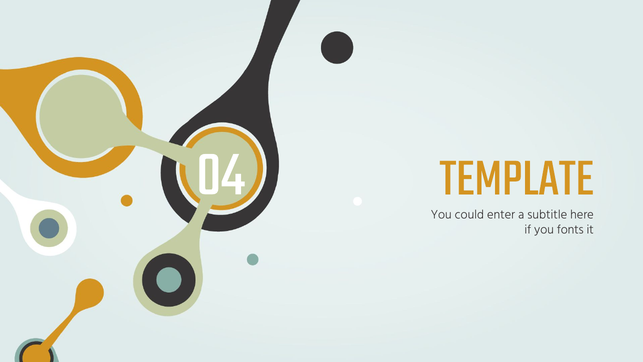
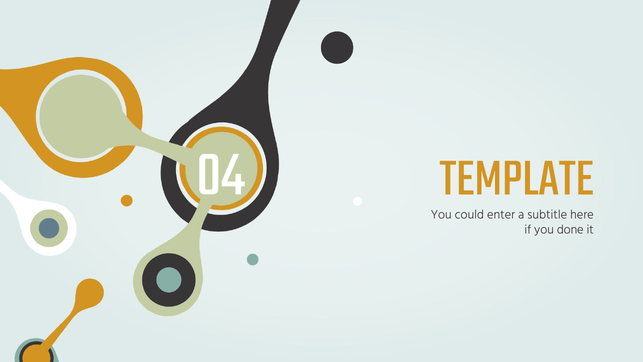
fonts: fonts -> done
